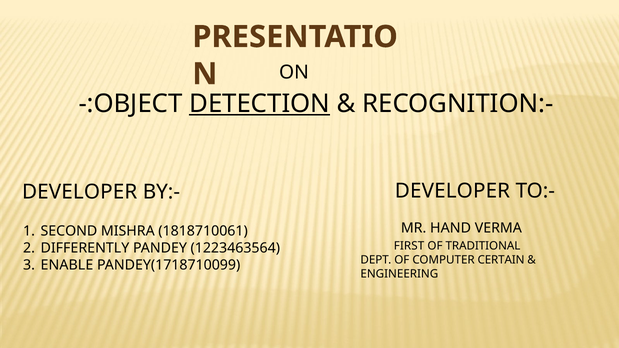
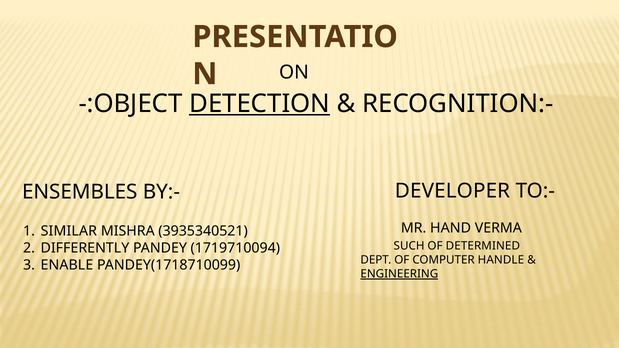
DEVELOPER at (80, 192): DEVELOPER -> ENSEMBLES
SECOND: SECOND -> SIMILAR
1818710061: 1818710061 -> 3935340521
FIRST: FIRST -> SUCH
TRADITIONAL: TRADITIONAL -> DETERMINED
1223463564: 1223463564 -> 1719710094
CERTAIN: CERTAIN -> HANDLE
ENGINEERING underline: none -> present
